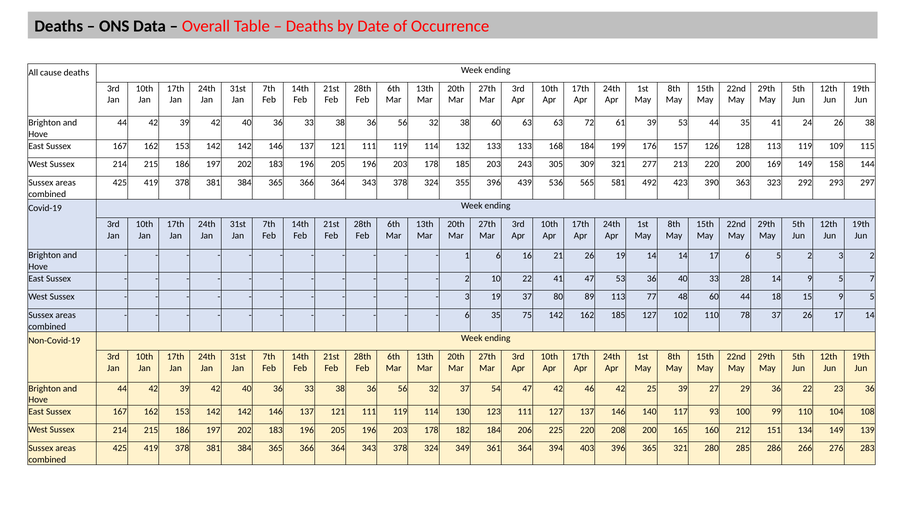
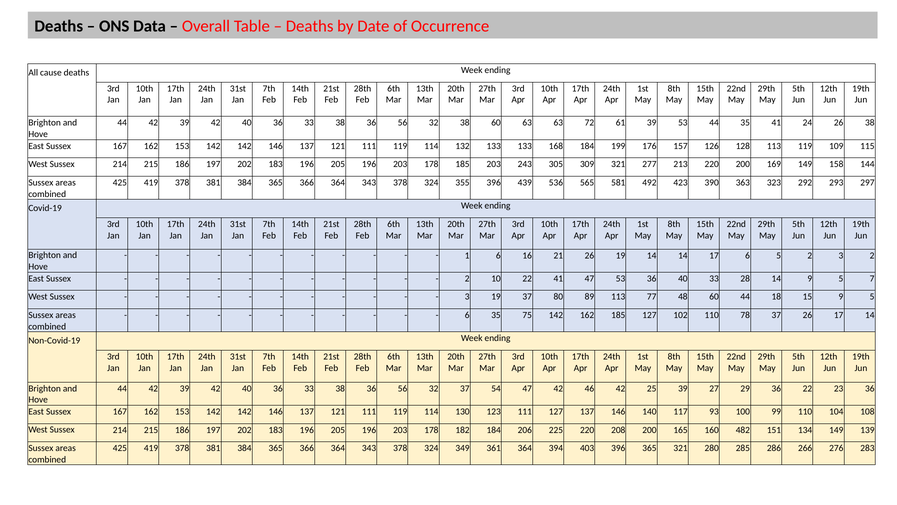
212: 212 -> 482
